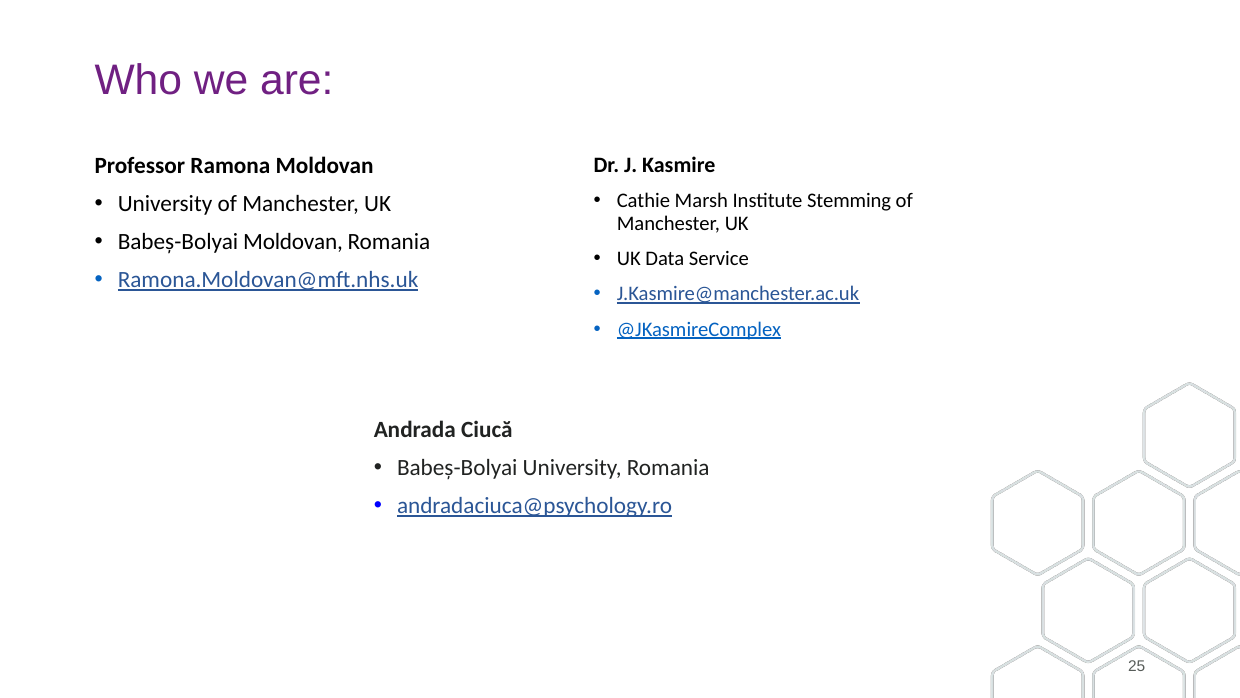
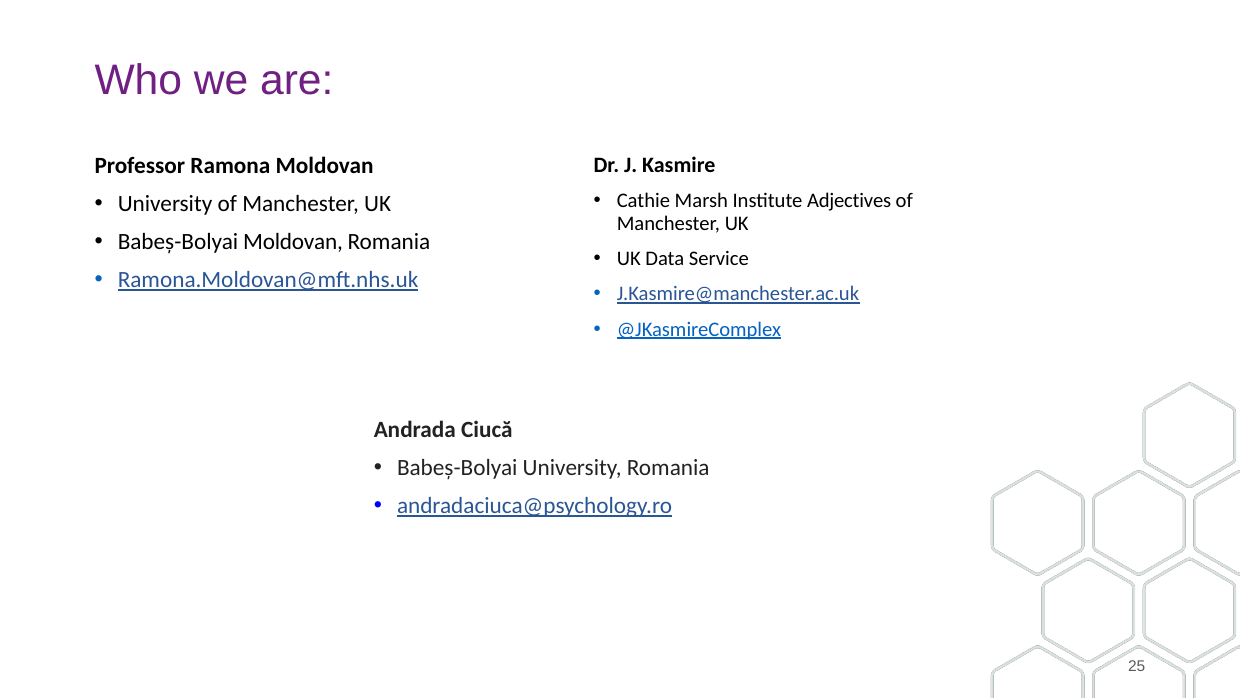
Stemming: Stemming -> Adjectives
